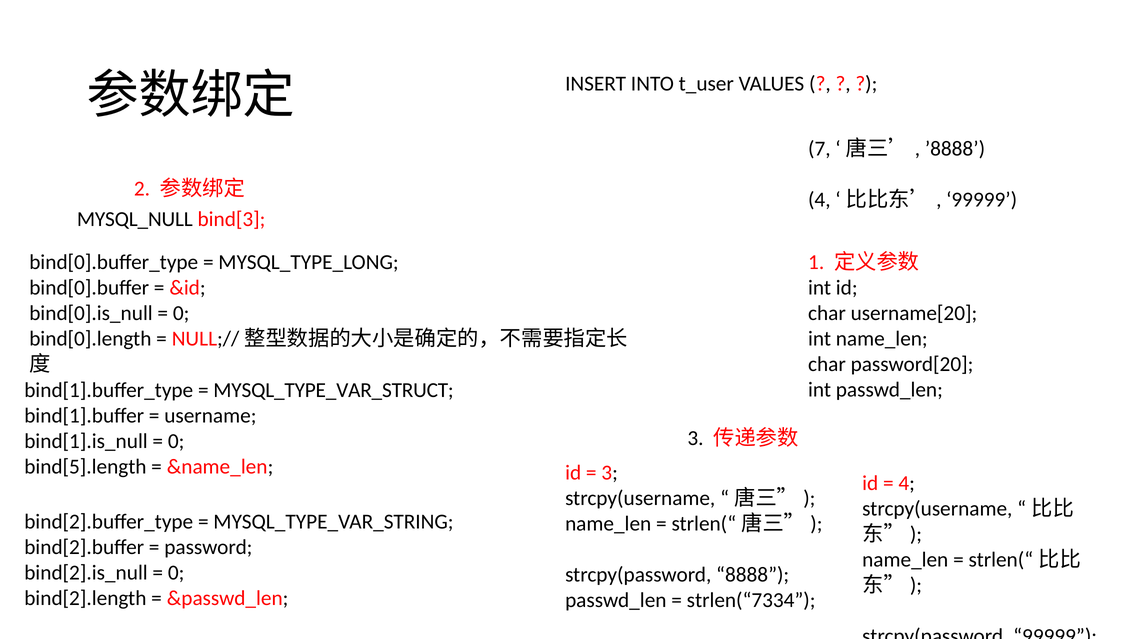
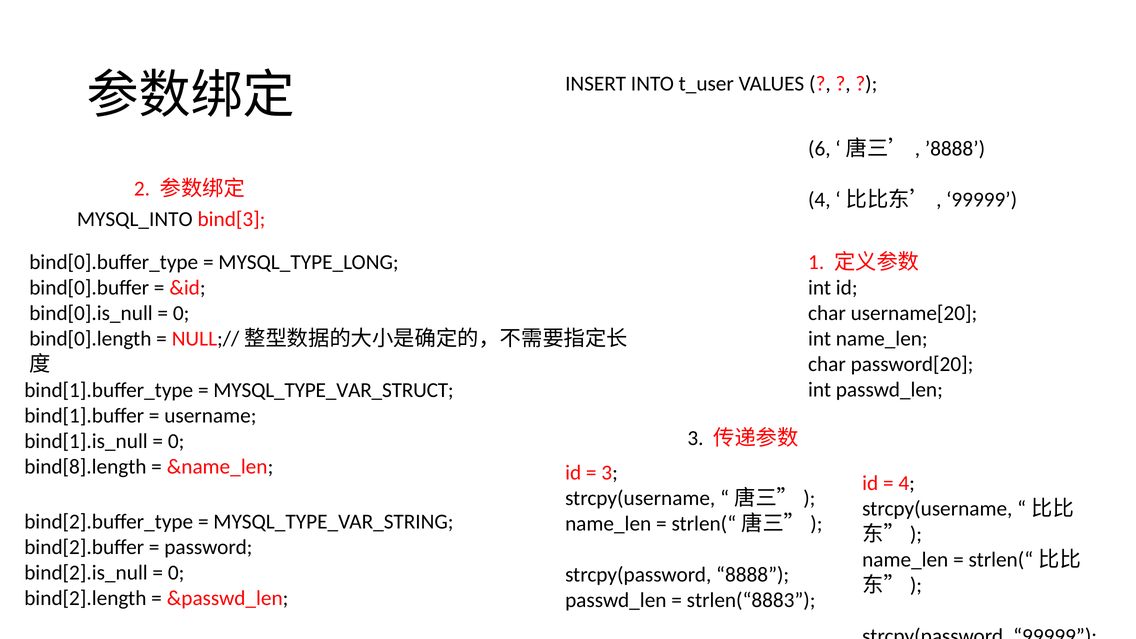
7: 7 -> 6
MYSQL_NULL: MYSQL_NULL -> MYSQL_INTO
bind[5].length: bind[5].length -> bind[8].length
strlen(“7334: strlen(“7334 -> strlen(“8883
